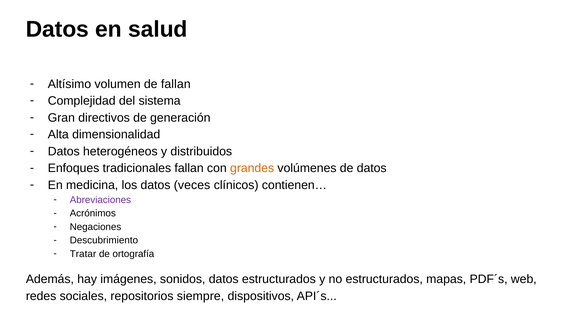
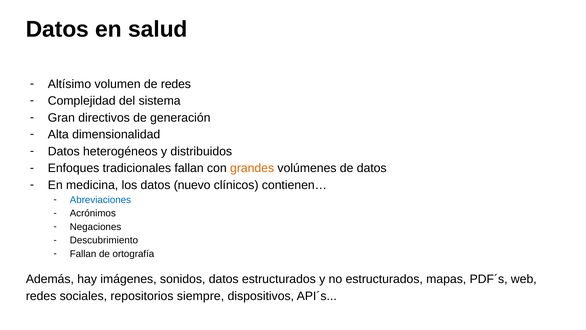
de fallan: fallan -> redes
veces: veces -> nuevo
Abreviaciones colour: purple -> blue
Tratar at (83, 254): Tratar -> Fallan
